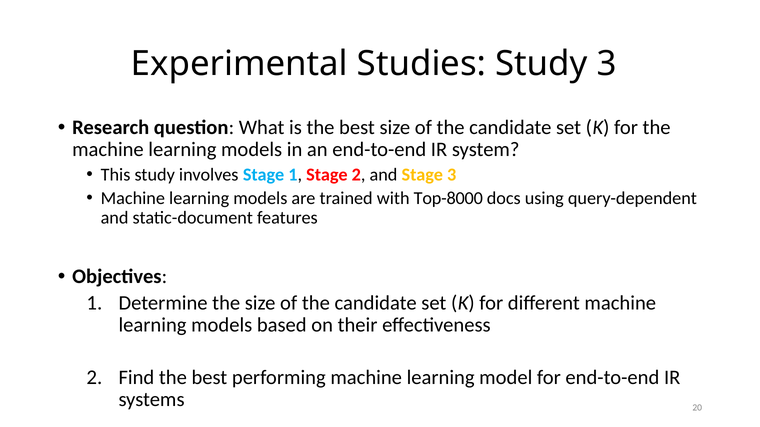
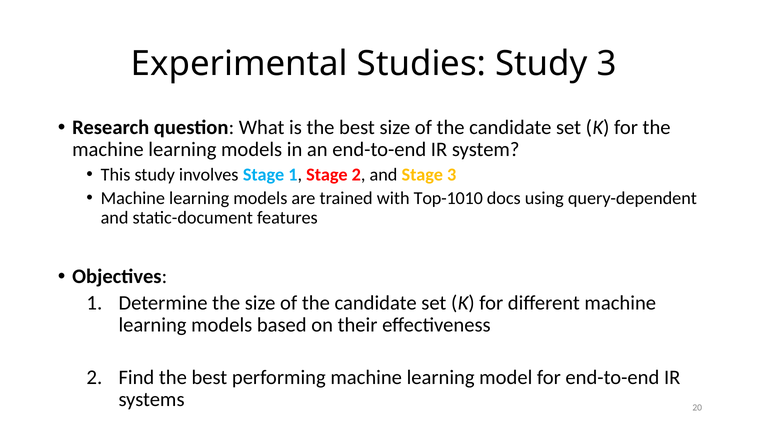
Top-8000: Top-8000 -> Top-1010
